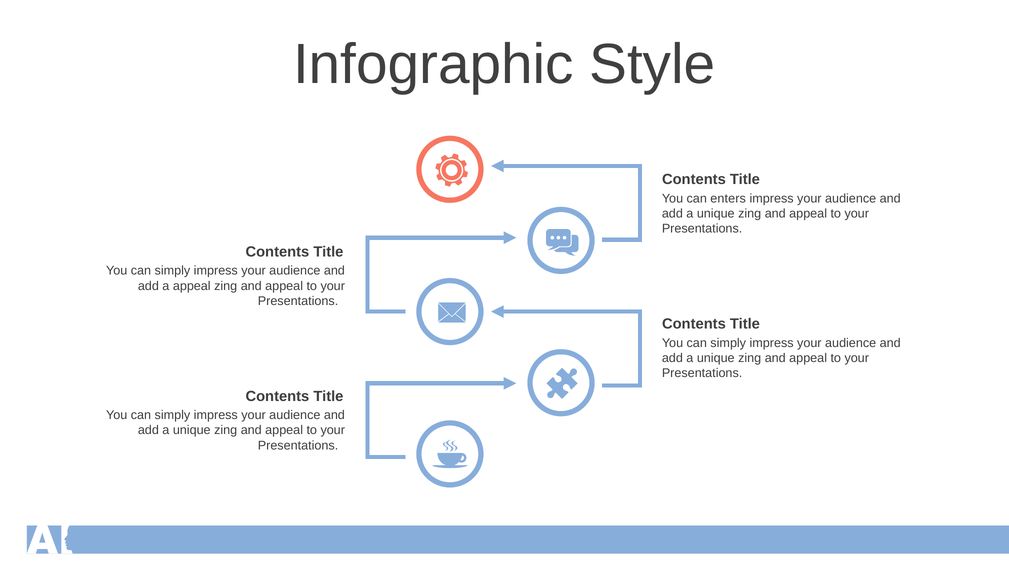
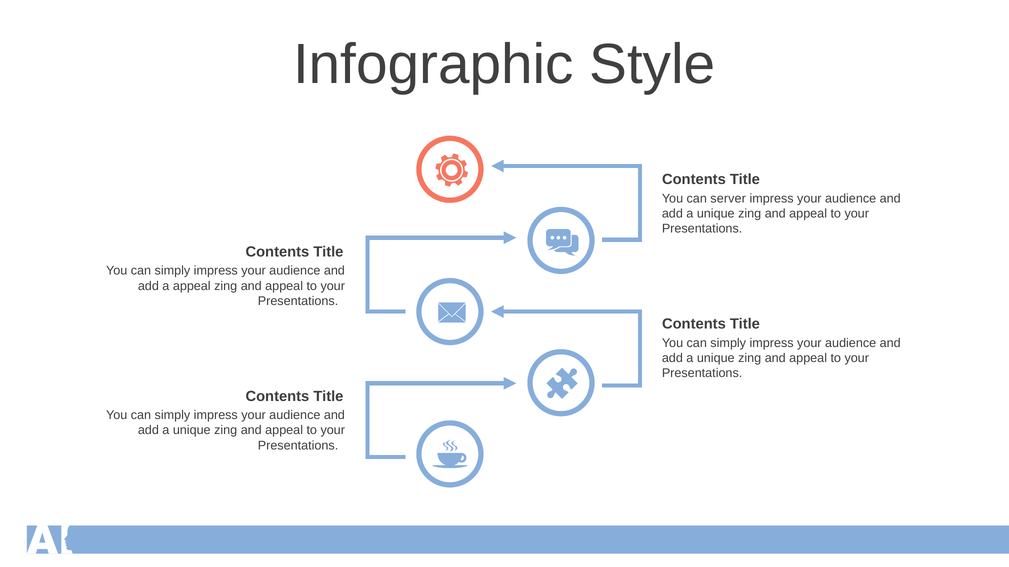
enters: enters -> server
